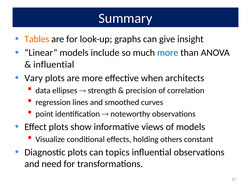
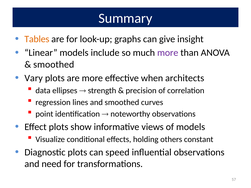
more at (168, 53) colour: blue -> purple
influential at (54, 65): influential -> smoothed
topics: topics -> speed
